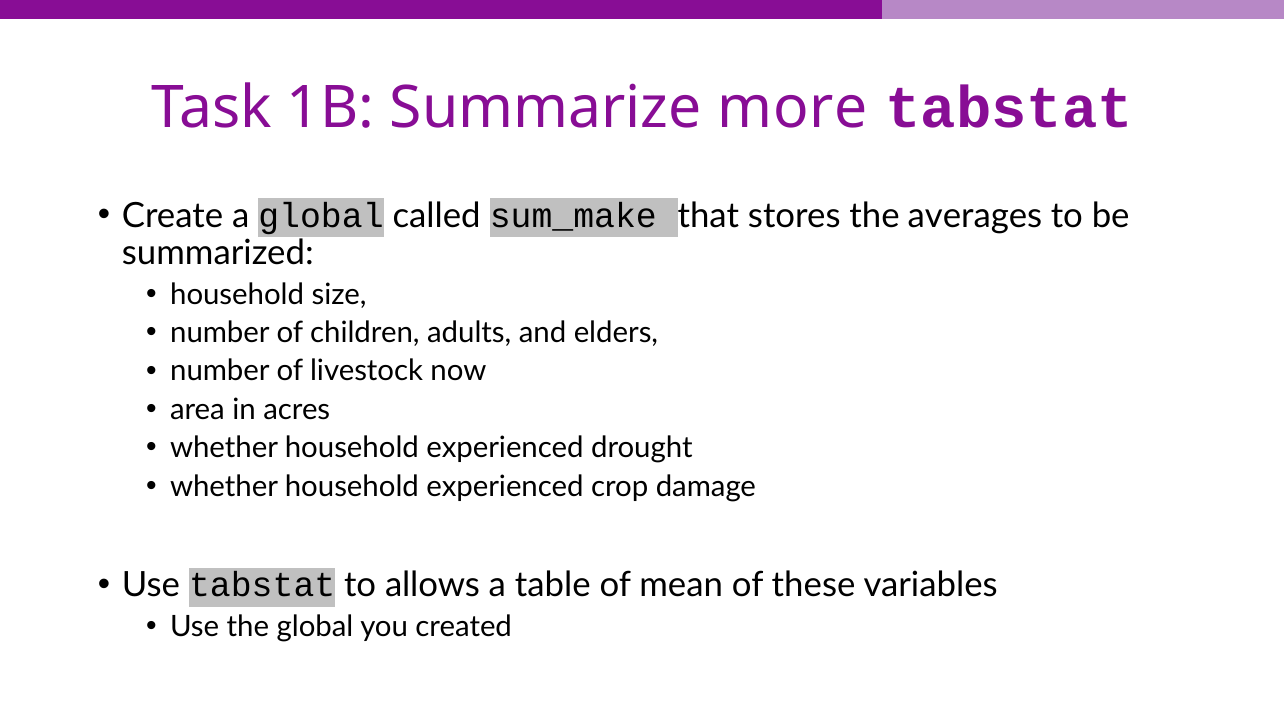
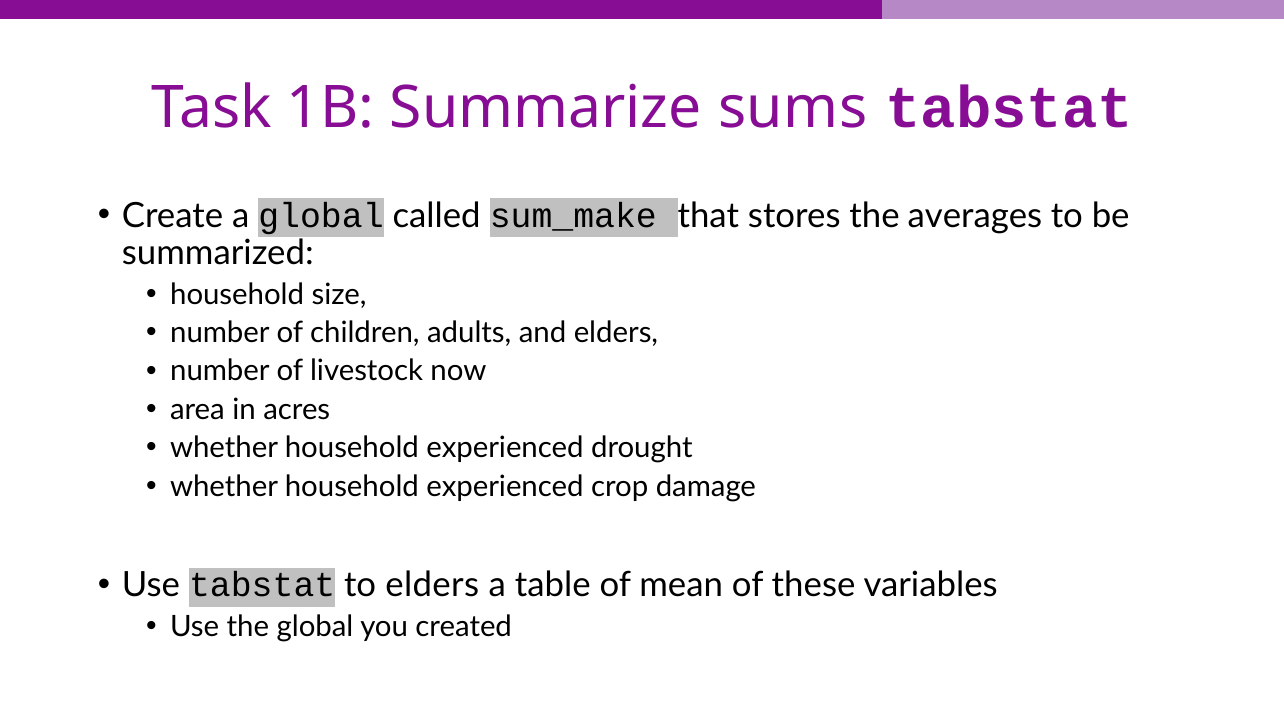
more: more -> sums
to allows: allows -> elders
